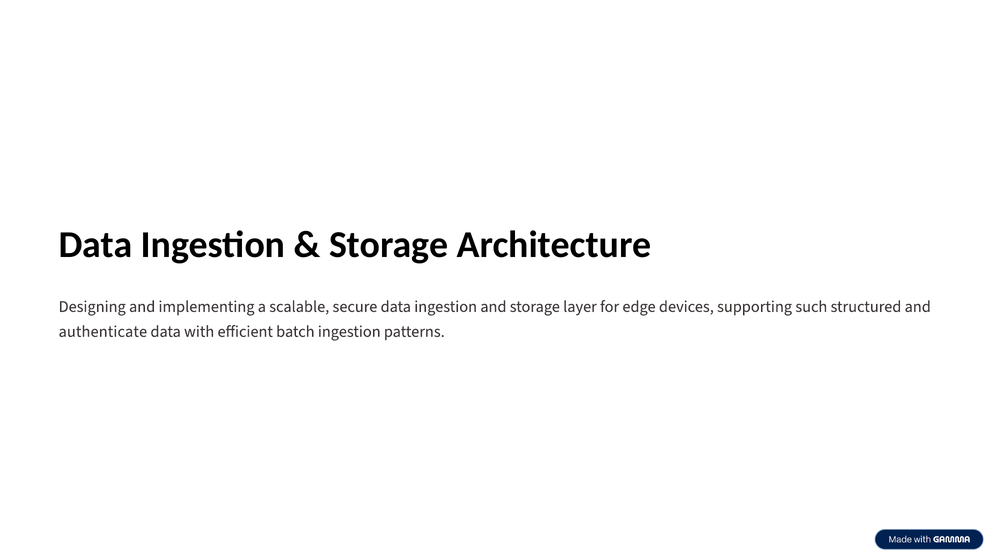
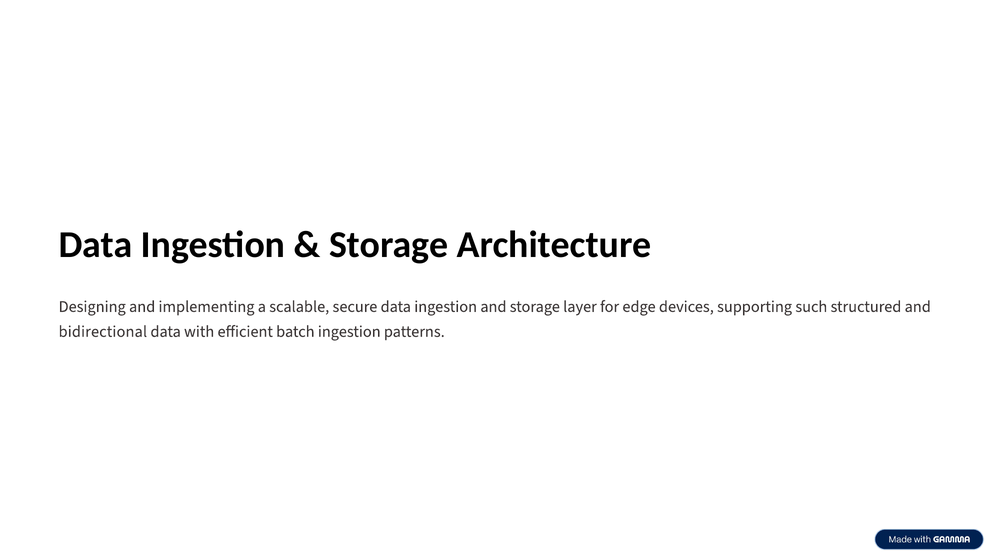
authenticate: authenticate -> bidirectional
